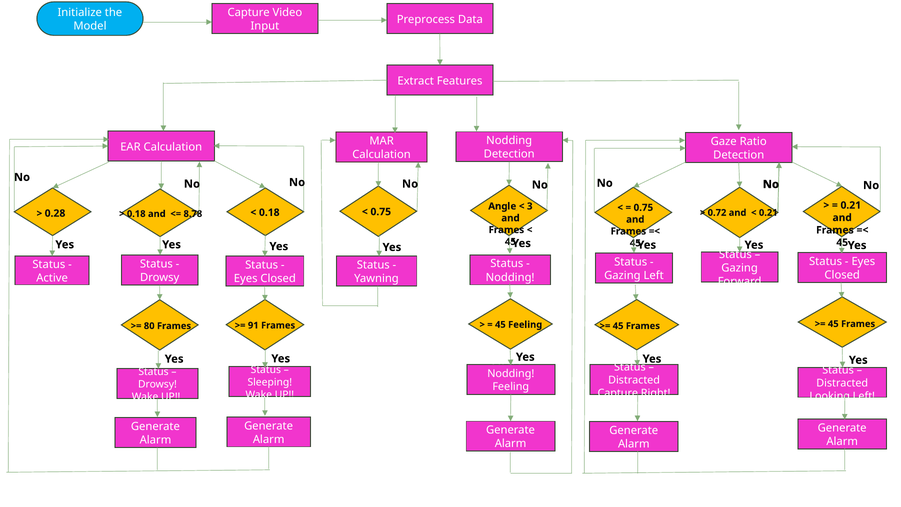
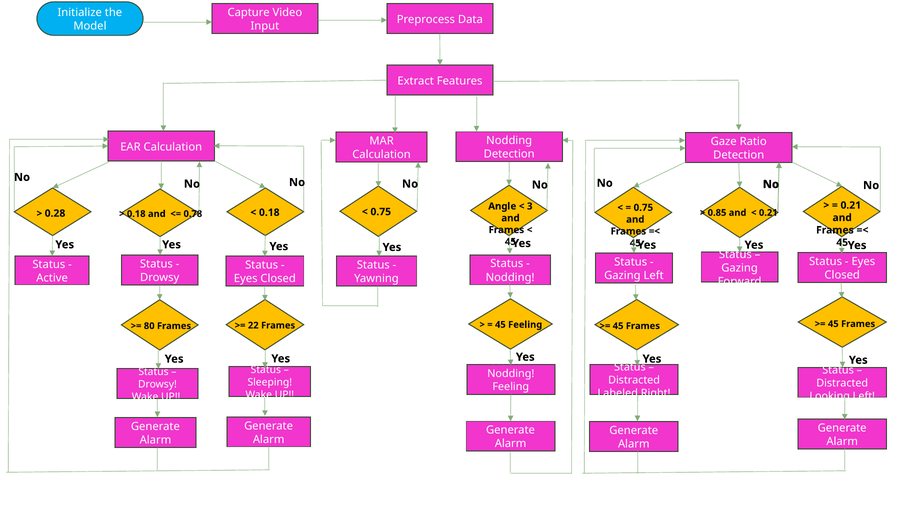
0.72: 0.72 -> 0.85
8.78: 8.78 -> 0.78
91: 91 -> 22
Capture at (618, 393): Capture -> Labeled
